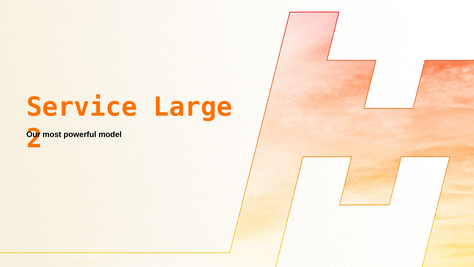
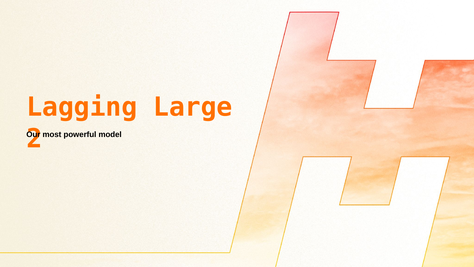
Service: Service -> Lagging
